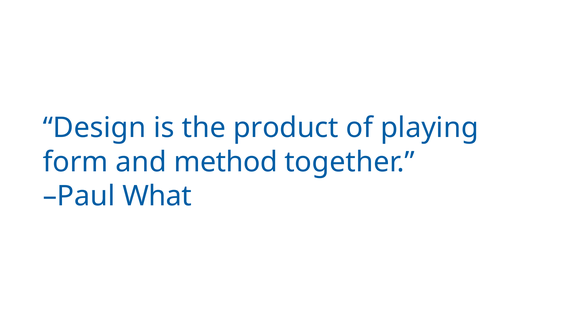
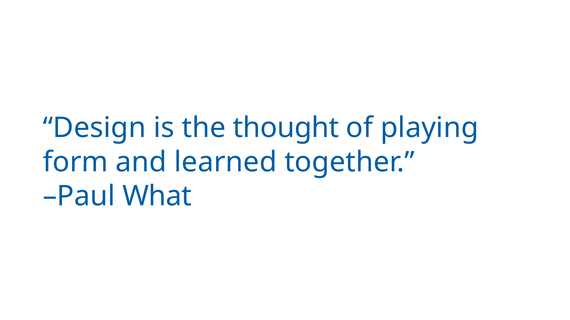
product: product -> thought
method: method -> learned
